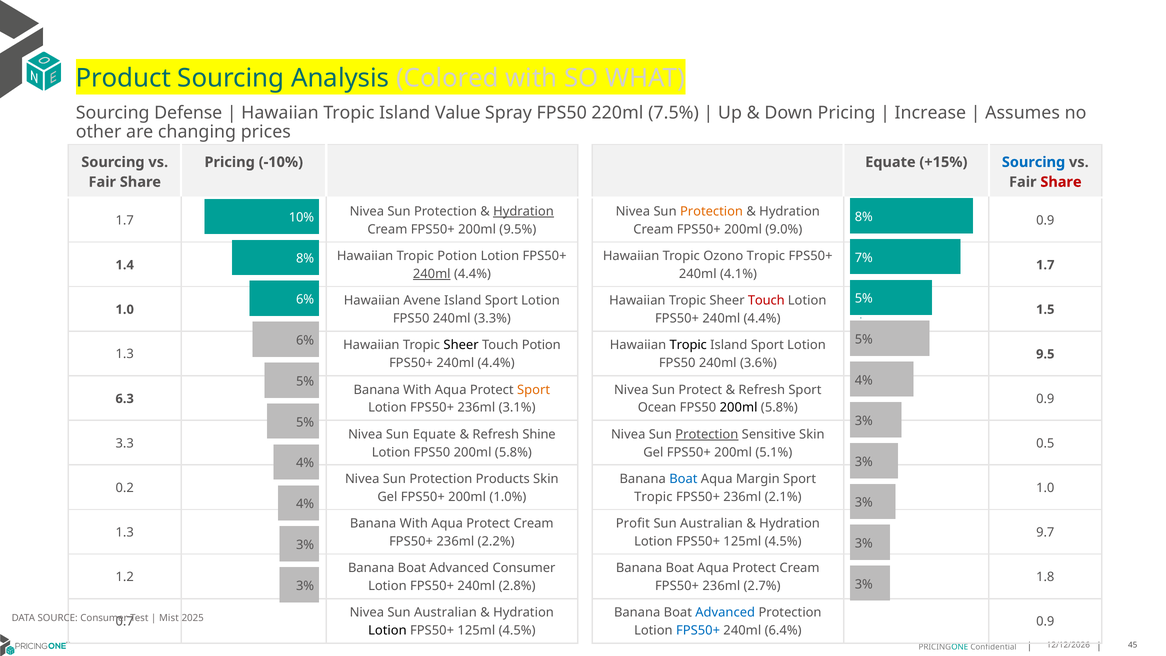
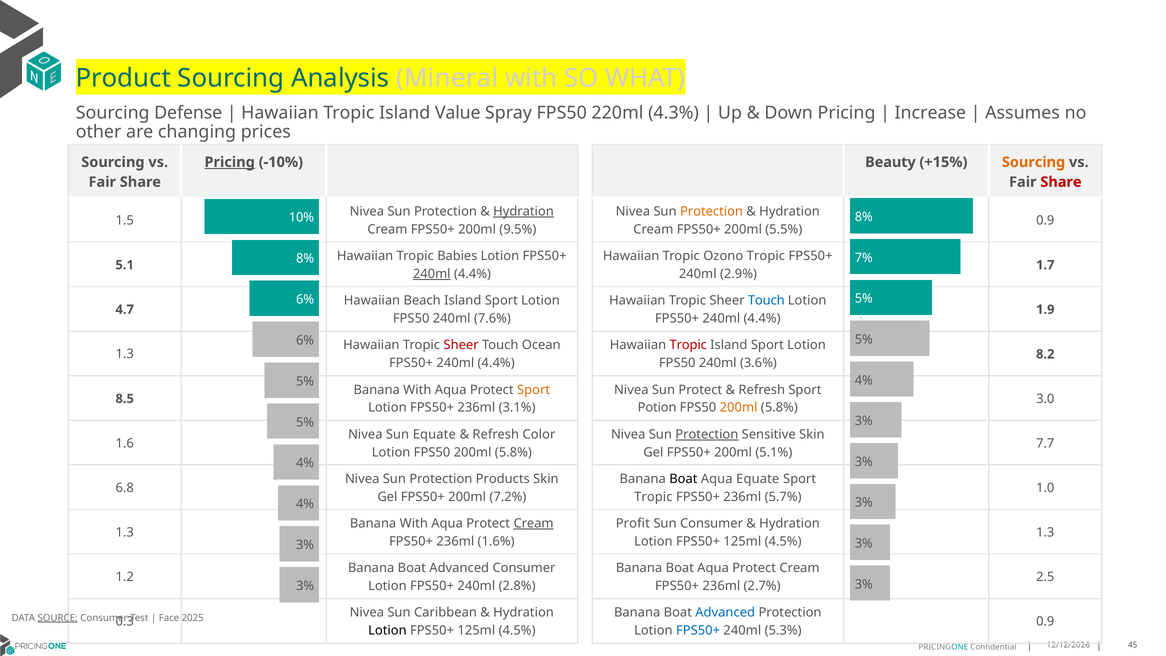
Colored: Colored -> Mineral
7.5%: 7.5% -> 4.3%
Pricing at (230, 162) underline: none -> present
Equate at (890, 162): Equate -> Beauty
Sourcing at (1034, 162) colour: blue -> orange
1.7 at (125, 220): 1.7 -> 1.5
9.0%: 9.0% -> 5.5%
Tropic Potion: Potion -> Babies
1.4: 1.4 -> 5.1
4.1%: 4.1% -> 2.9%
Avene: Avene -> Beach
Touch at (766, 301) colour: red -> blue
1.0 at (125, 310): 1.0 -> 4.7
1.5: 1.5 -> 1.9
3.3%: 3.3% -> 7.6%
Sheer at (461, 345) colour: black -> red
Touch Potion: Potion -> Ocean
Tropic at (688, 345) colour: black -> red
9.5: 9.5 -> 8.2
0.9 at (1045, 399): 0.9 -> 3.0
6.3: 6.3 -> 8.5
Ocean: Ocean -> Potion
200ml at (739, 408) colour: black -> orange
Shine: Shine -> Color
3.3: 3.3 -> 1.6
0.5: 0.5 -> 7.7
Boat at (683, 479) colour: blue -> black
Aqua Margin: Margin -> Equate
0.2: 0.2 -> 6.8
1.0%: 1.0% -> 7.2%
2.1%: 2.1% -> 5.7%
Cream at (534, 523) underline: none -> present
Australian at (711, 523): Australian -> Consumer
9.7 at (1045, 532): 9.7 -> 1.3
2.2%: 2.2% -> 1.6%
1.8: 1.8 -> 2.5
Nivea Sun Australian: Australian -> Caribbean
SOURCE underline: none -> present
Mist: Mist -> Face
0.7: 0.7 -> 0.3
6.4%: 6.4% -> 5.3%
